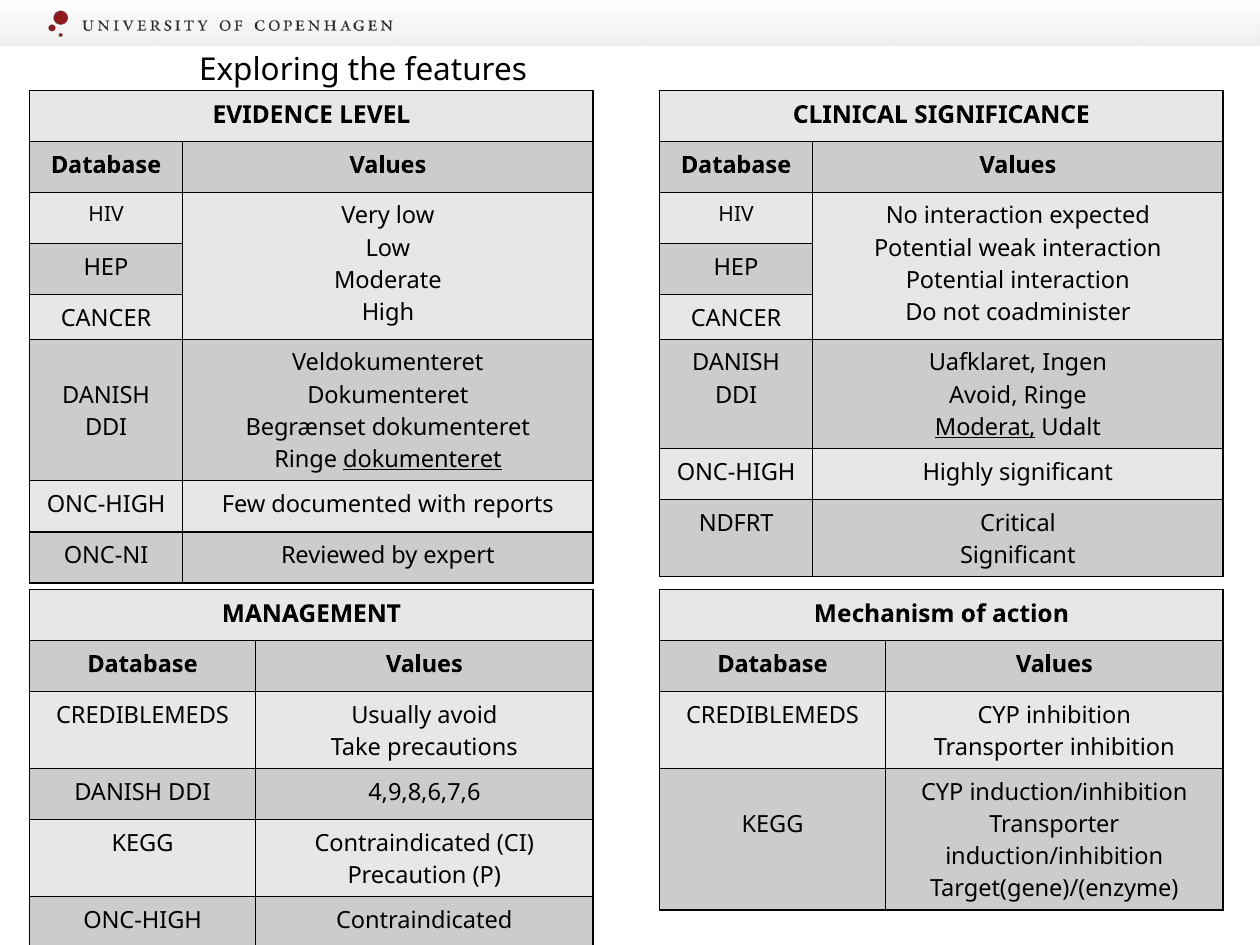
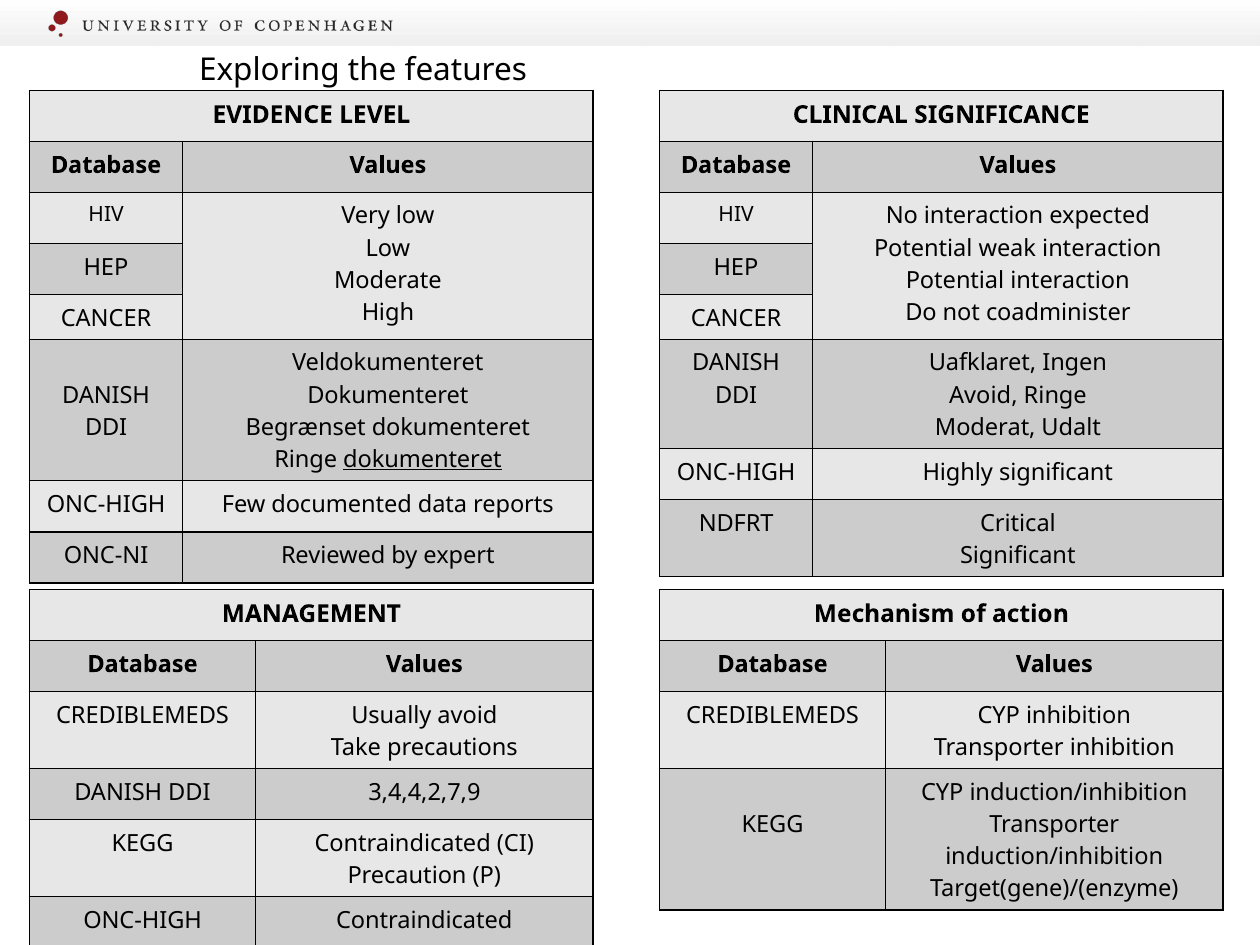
Moderat underline: present -> none
with: with -> data
4,9,8,6,7,6: 4,9,8,6,7,6 -> 3,4,4,2,7,9
